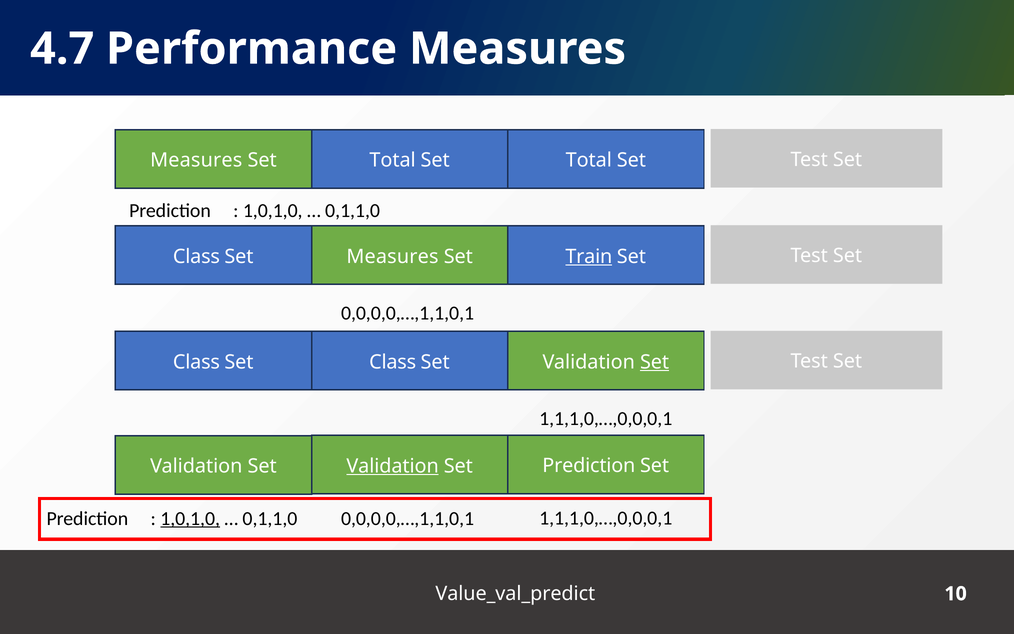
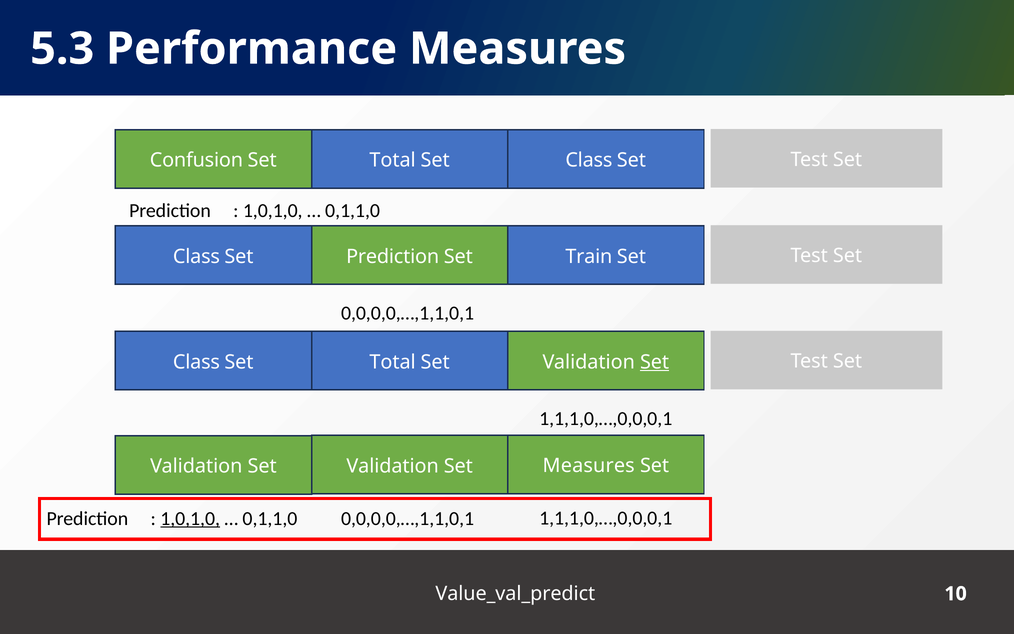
4.7: 4.7 -> 5.3
Measures at (196, 160): Measures -> Confusion
Total at (589, 160): Total -> Class
Measures at (392, 256): Measures -> Prediction
Train underline: present -> none
Class at (393, 362): Class -> Total
Validation at (393, 466) underline: present -> none
Prediction at (589, 466): Prediction -> Measures
